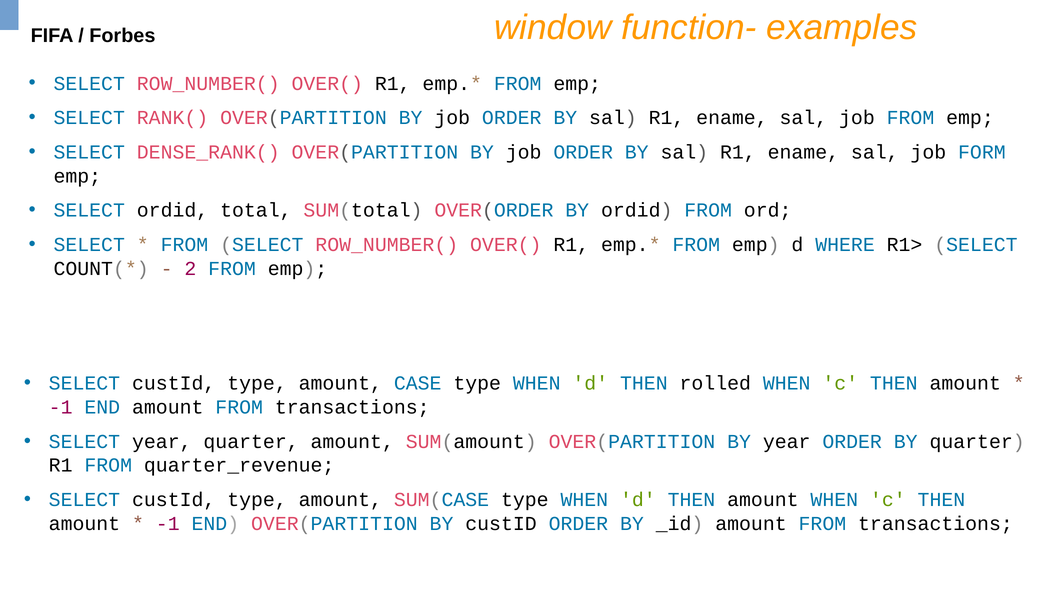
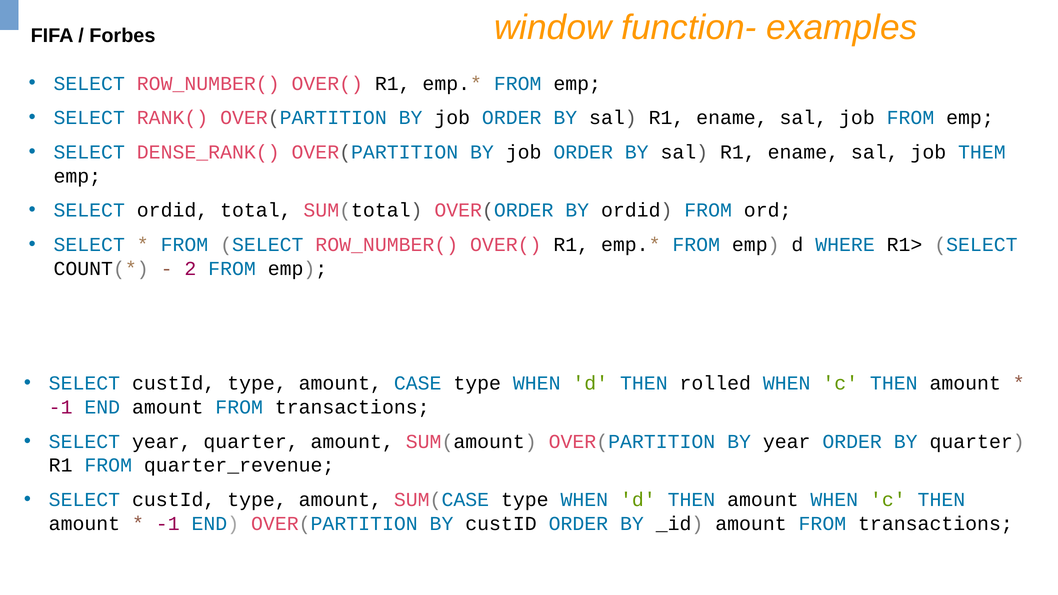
FORM: FORM -> THEM
